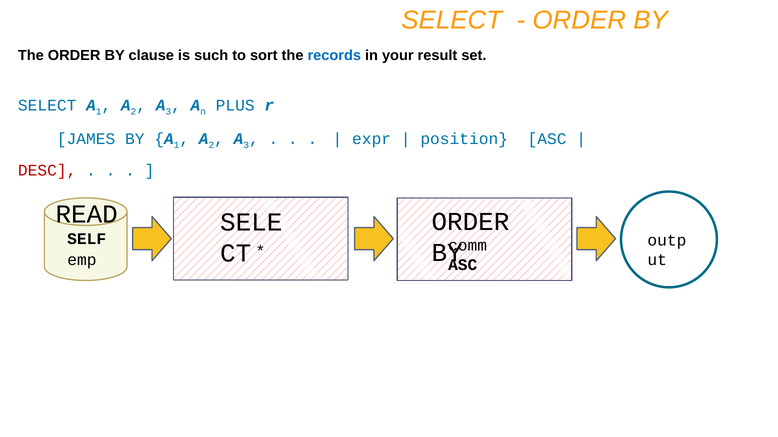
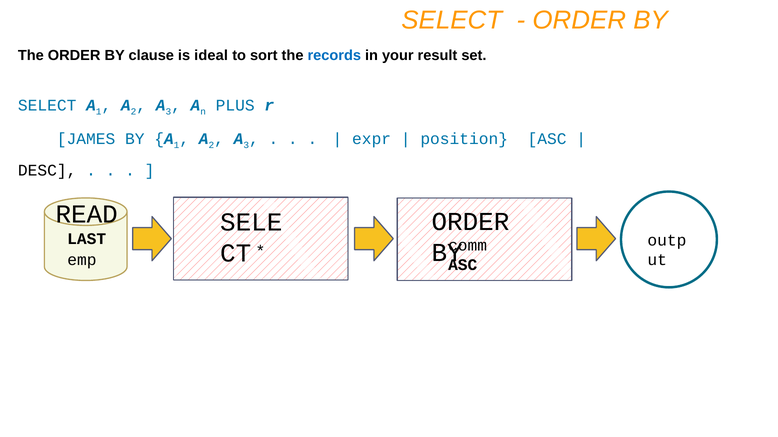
such: such -> ideal
DESC colour: red -> black
SELF: SELF -> LAST
